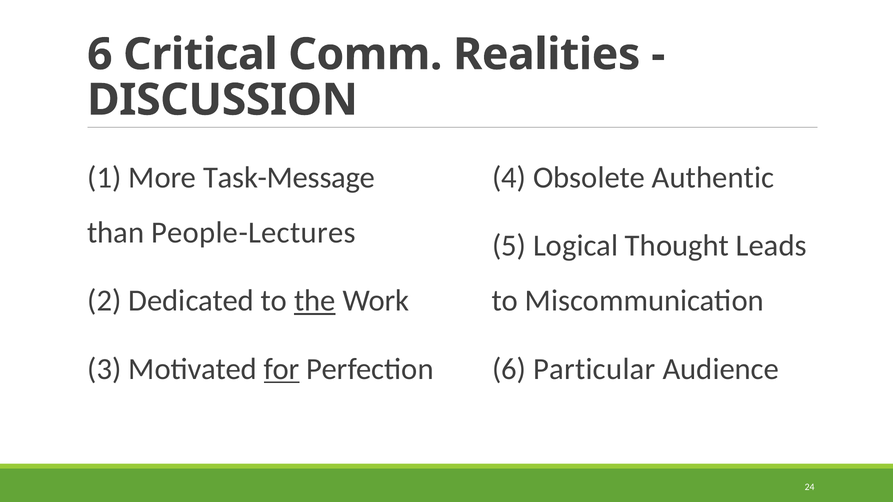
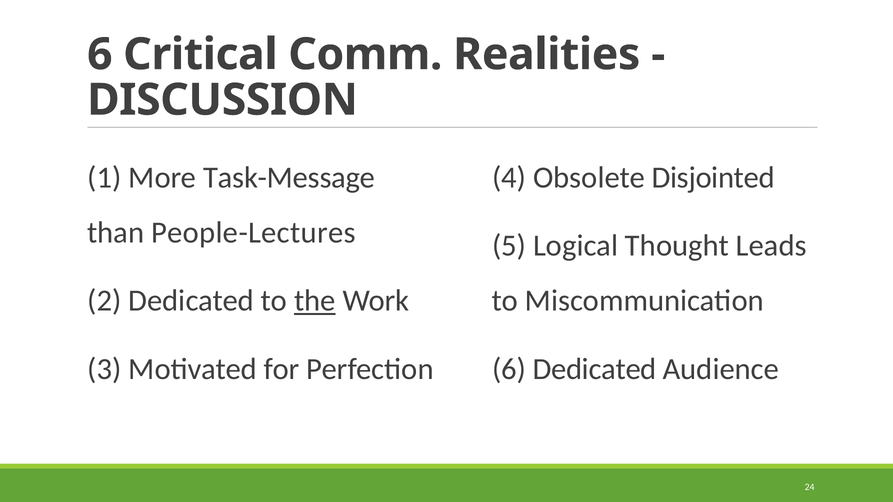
Authentic: Authentic -> Disjointed
for underline: present -> none
6 Particular: Particular -> Dedicated
